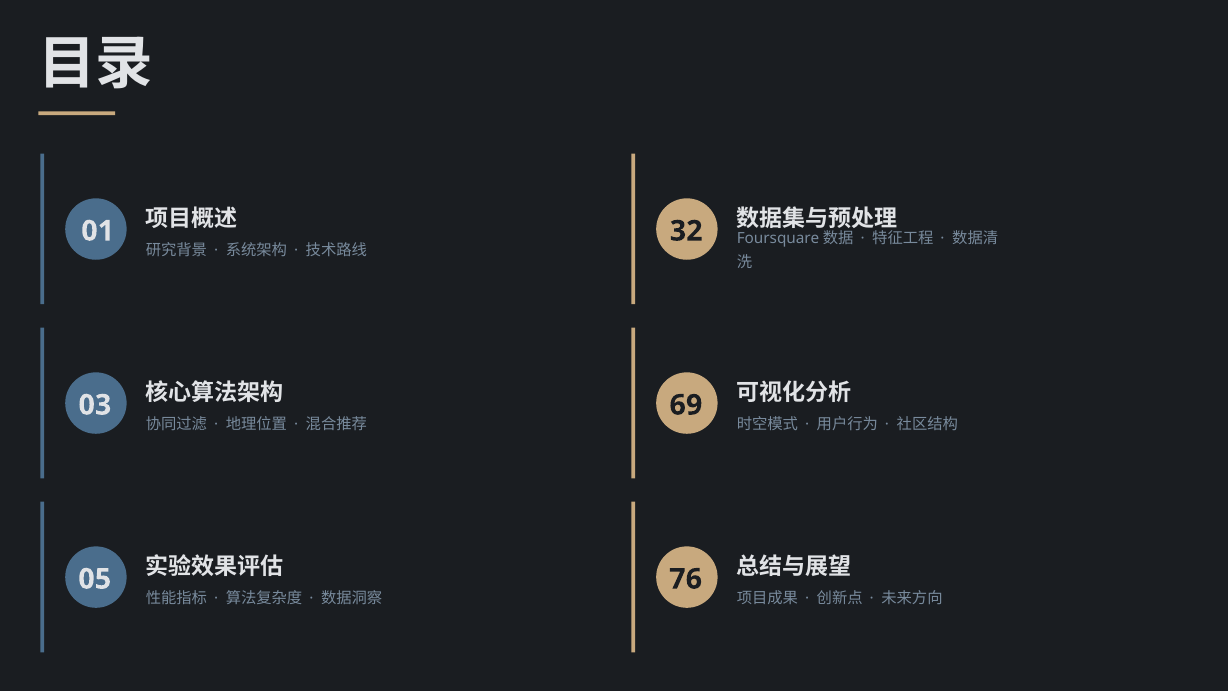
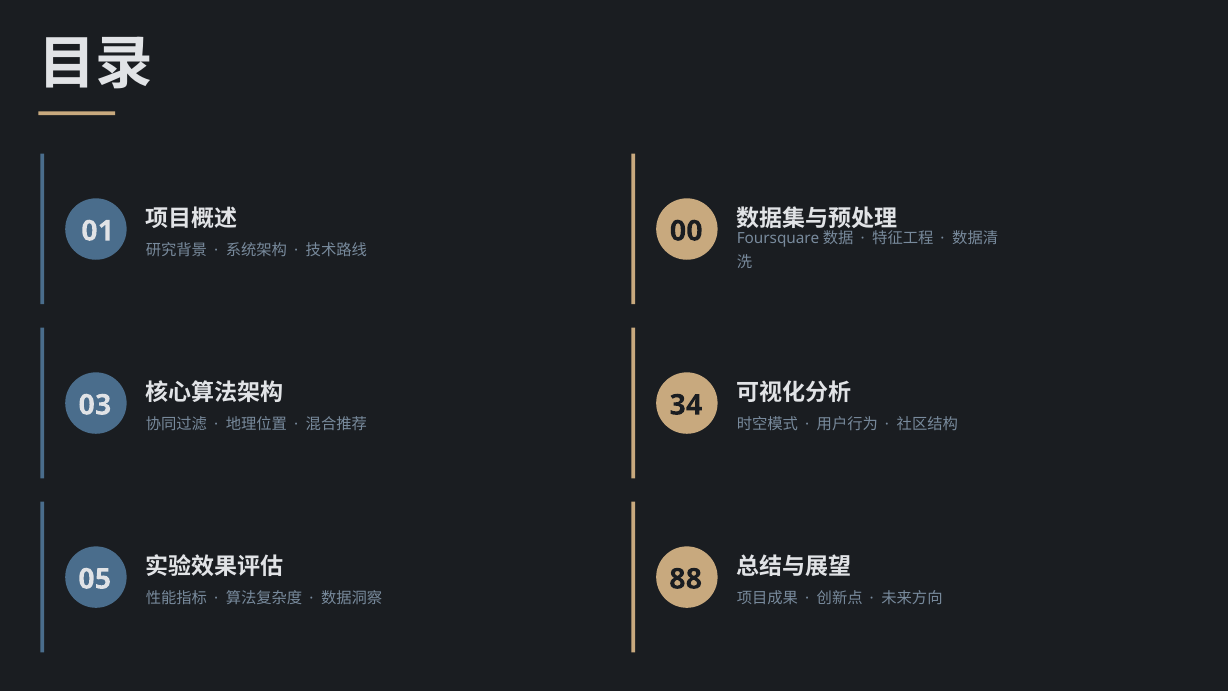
32: 32 -> 00
69: 69 -> 34
76: 76 -> 88
